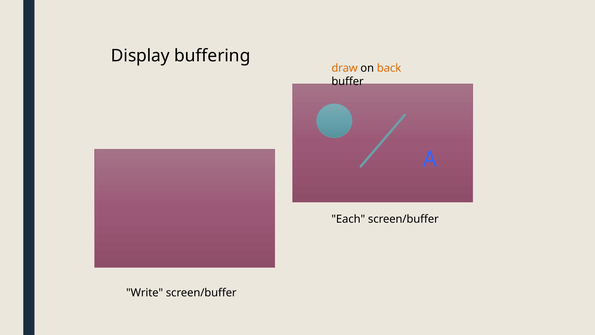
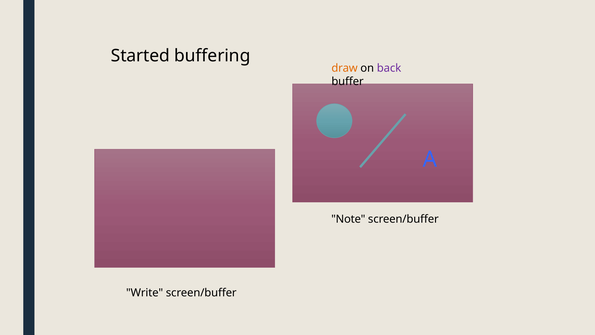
Display: Display -> Started
back colour: orange -> purple
Each: Each -> Note
